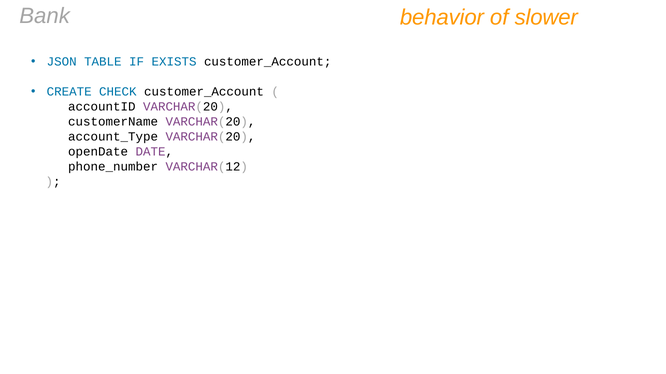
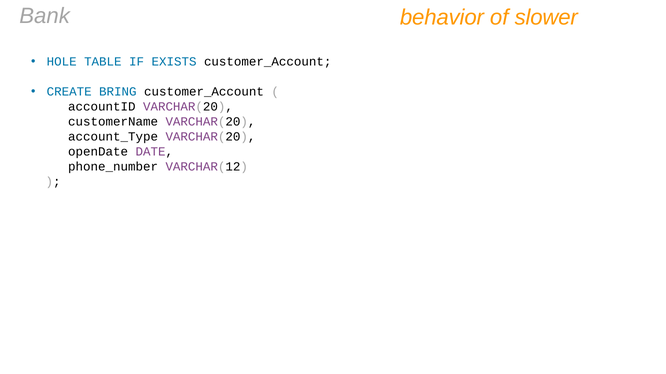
JSON: JSON -> HOLE
CHECK: CHECK -> BRING
